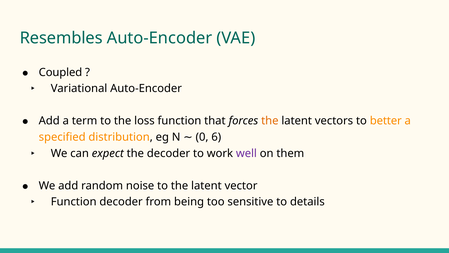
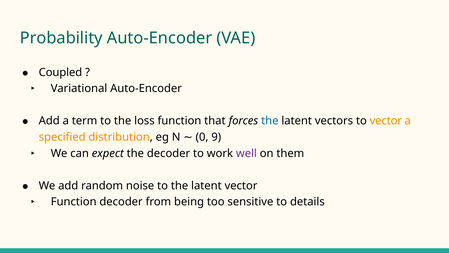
Resembles: Resembles -> Probability
the at (270, 121) colour: orange -> blue
to better: better -> vector
6: 6 -> 9
